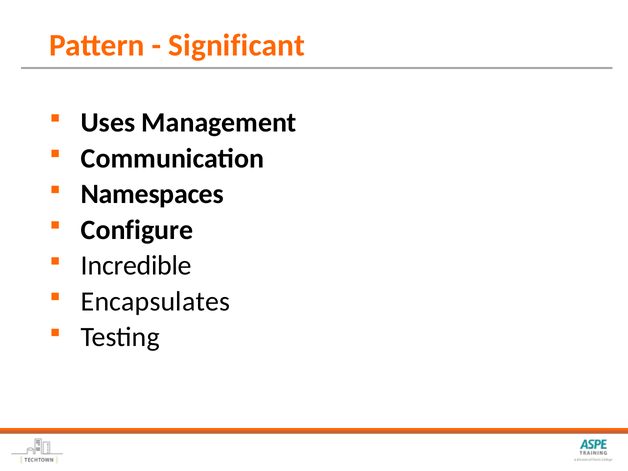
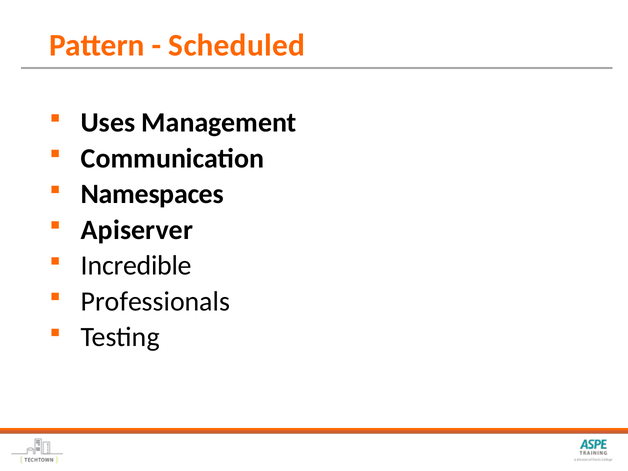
Significant: Significant -> Scheduled
Configure: Configure -> Apiserver
Encapsulates: Encapsulates -> Professionals
